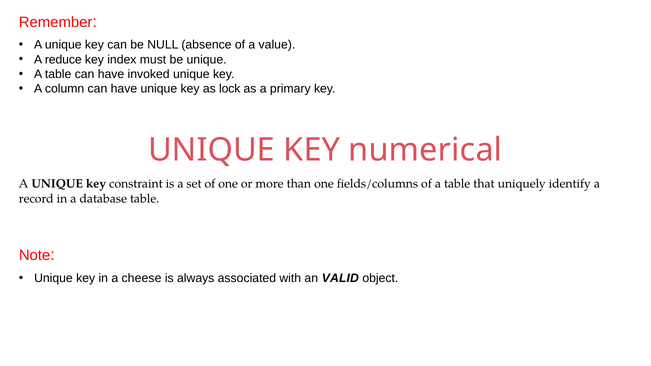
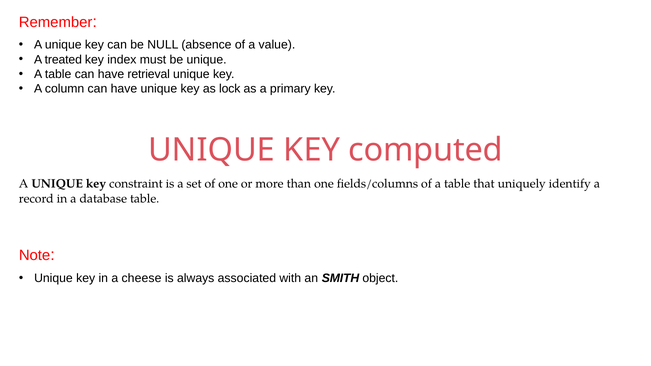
reduce: reduce -> treated
invoked: invoked -> retrieval
numerical: numerical -> computed
VALID: VALID -> SMITH
